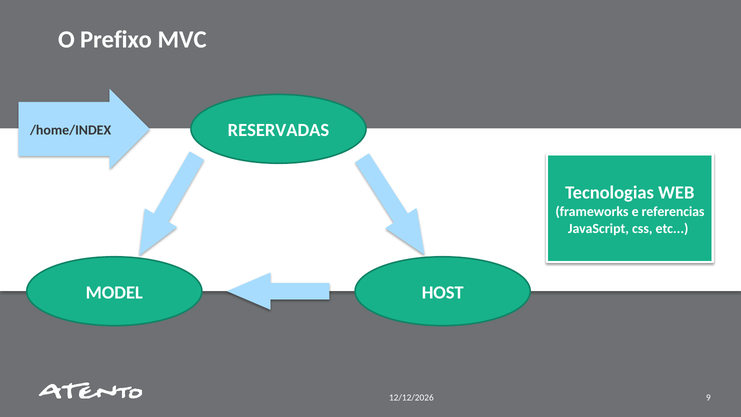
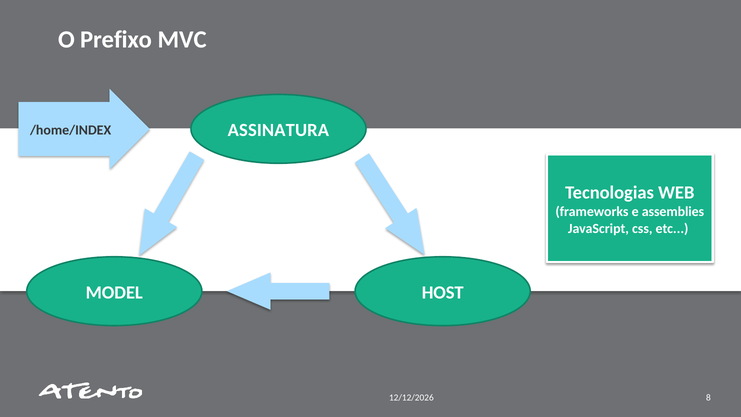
RESERVADAS: RESERVADAS -> ASSINATURA
referencias: referencias -> assemblies
9: 9 -> 8
